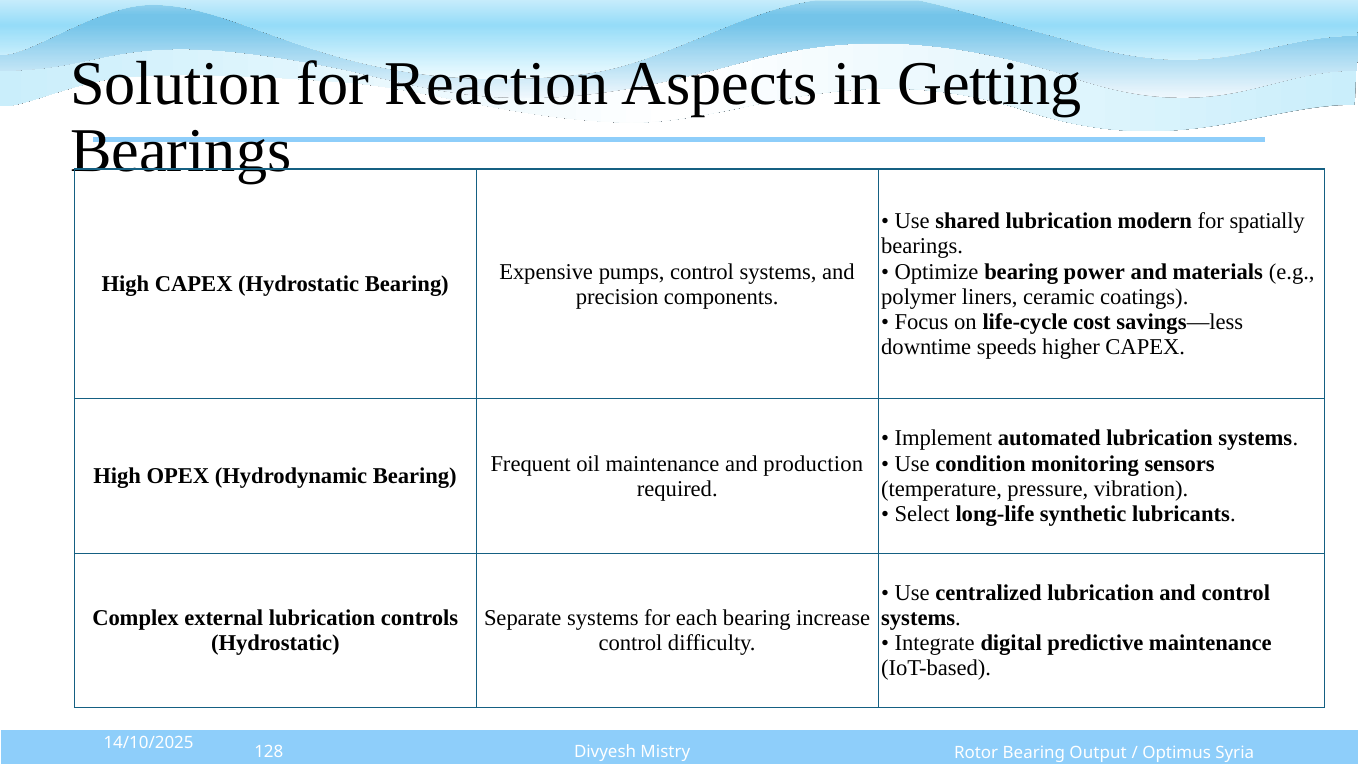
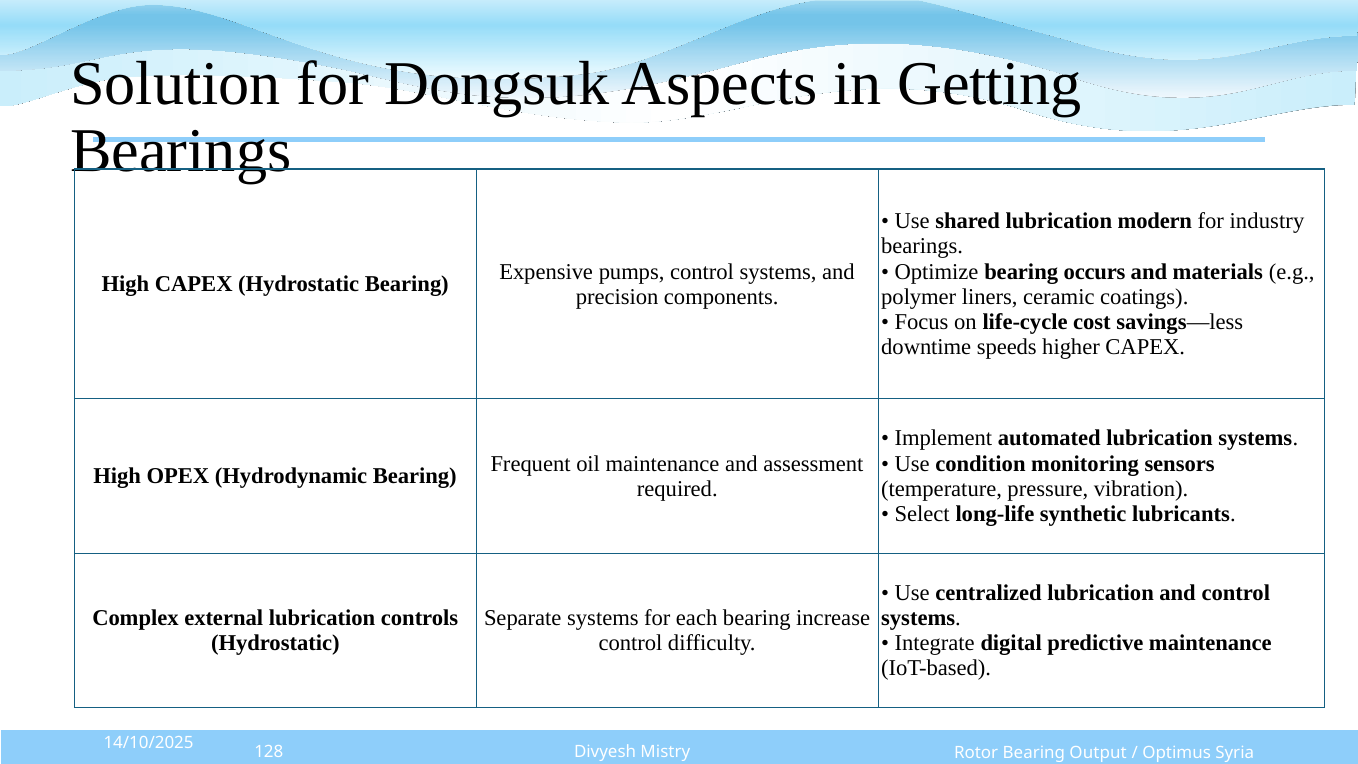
Reaction: Reaction -> Dongsuk
spatially: spatially -> industry
power: power -> occurs
production: production -> assessment
